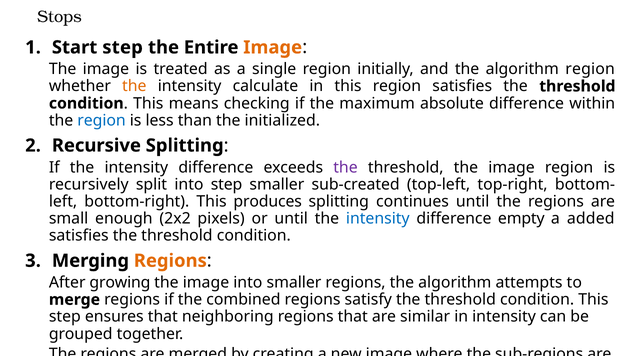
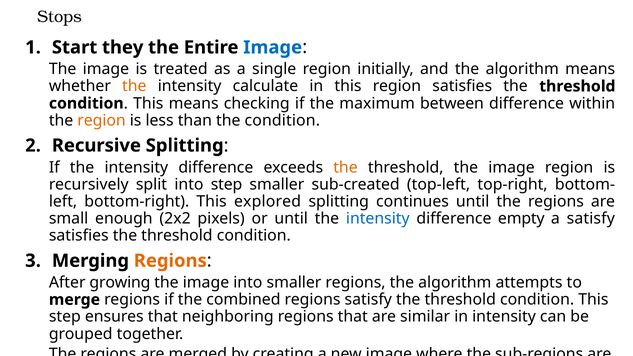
Start step: step -> they
Image at (273, 47) colour: orange -> blue
algorithm region: region -> means
absolute: absolute -> between
region at (102, 120) colour: blue -> orange
the initialized: initialized -> condition
the at (345, 167) colour: purple -> orange
produces: produces -> explored
a added: added -> satisfy
